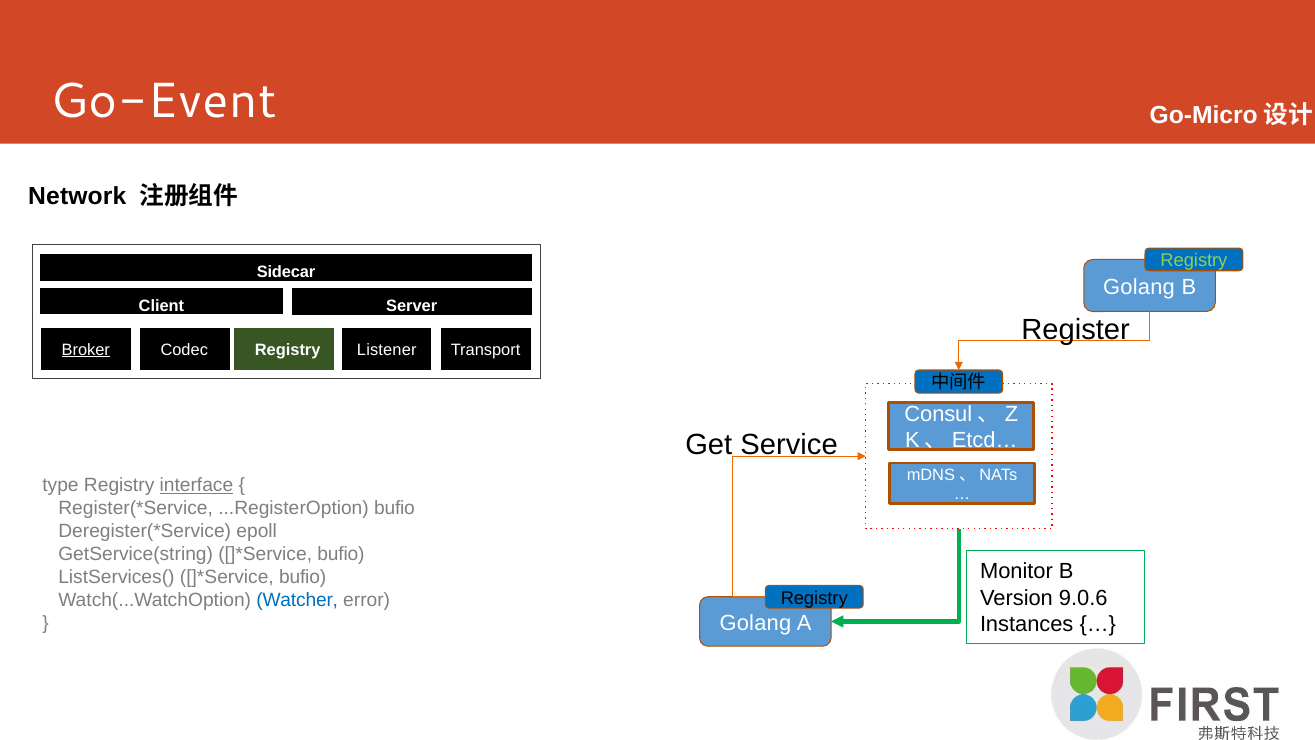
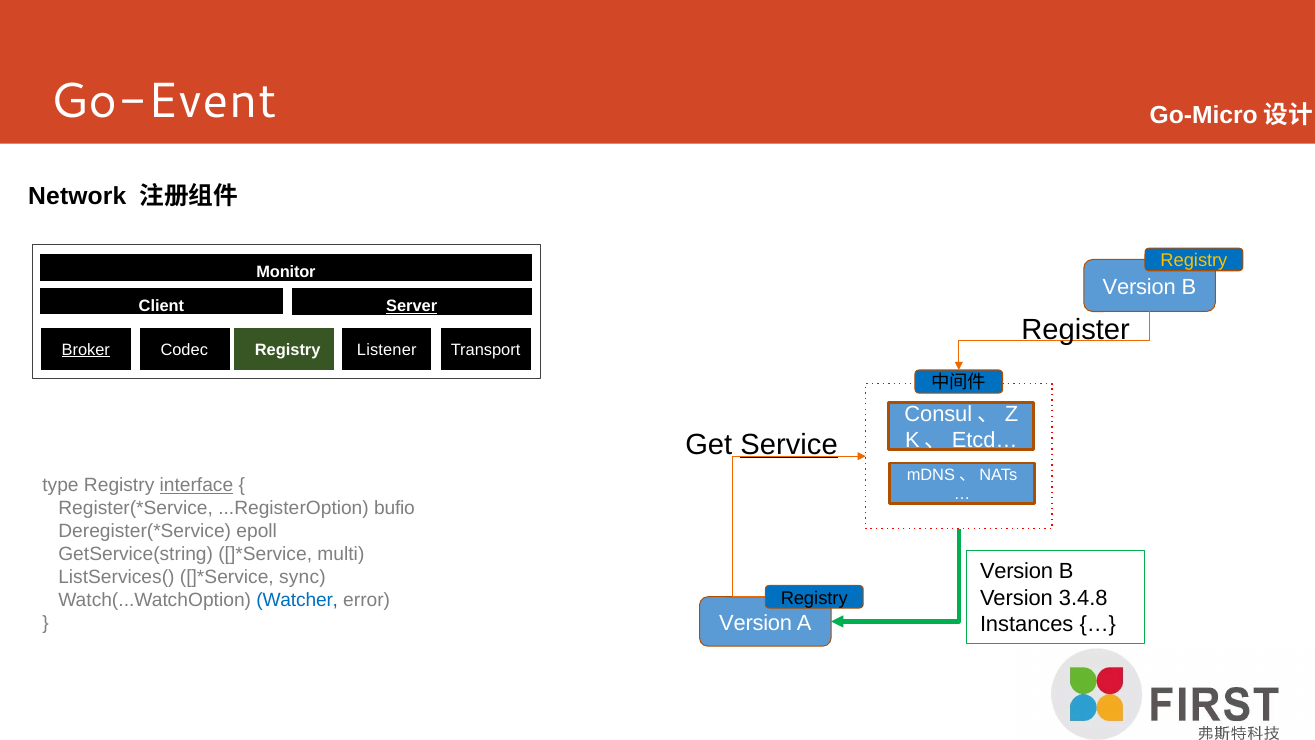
Registry at (1194, 261) colour: light green -> yellow
Sidecar: Sidecar -> Monitor
Golang at (1139, 287): Golang -> Version
Server underline: none -> present
Service underline: none -> present
bufio at (341, 554): bufio -> multi
Monitor at (1016, 571): Monitor -> Version
bufio at (303, 577): bufio -> sync
9.0.6: 9.0.6 -> 3.4.8
Golang at (755, 623): Golang -> Version
